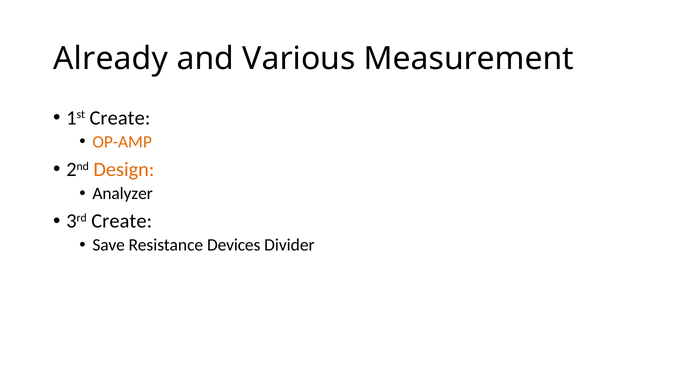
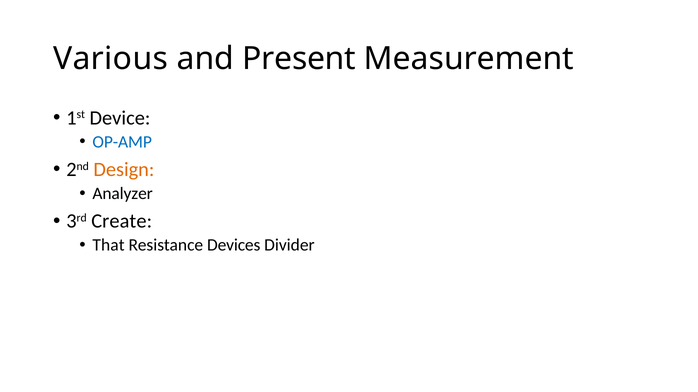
Already: Already -> Various
Various: Various -> Present
1st Create: Create -> Device
OP-AMP colour: orange -> blue
Save: Save -> That
